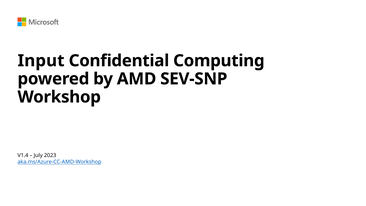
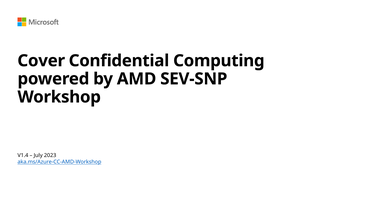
Input: Input -> Cover
